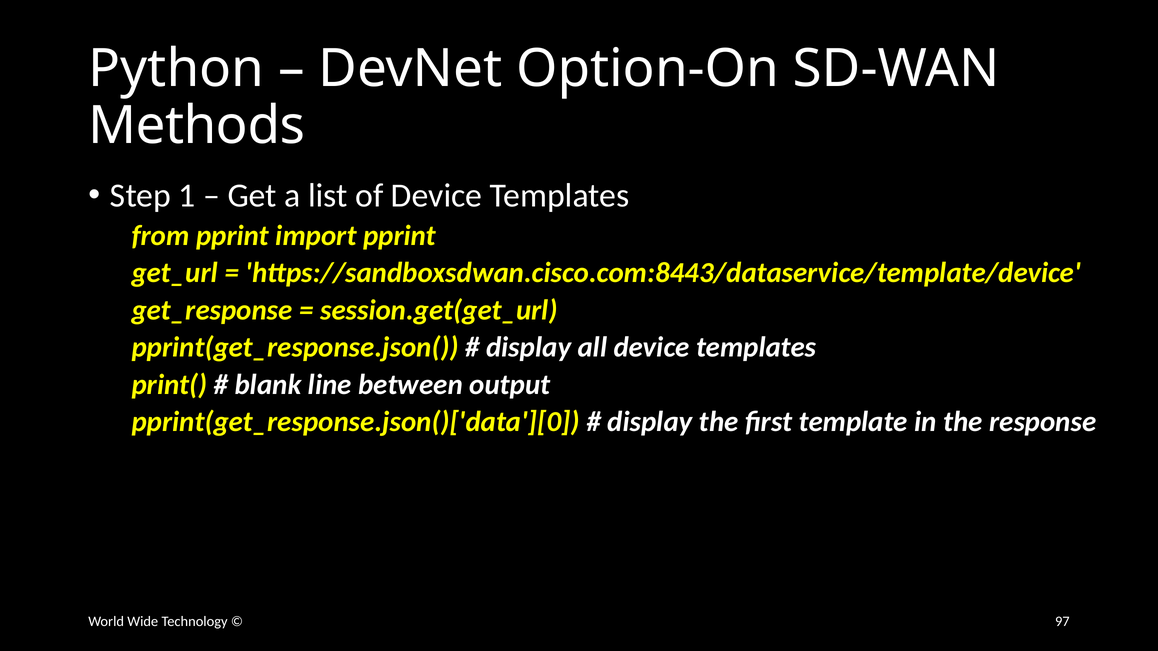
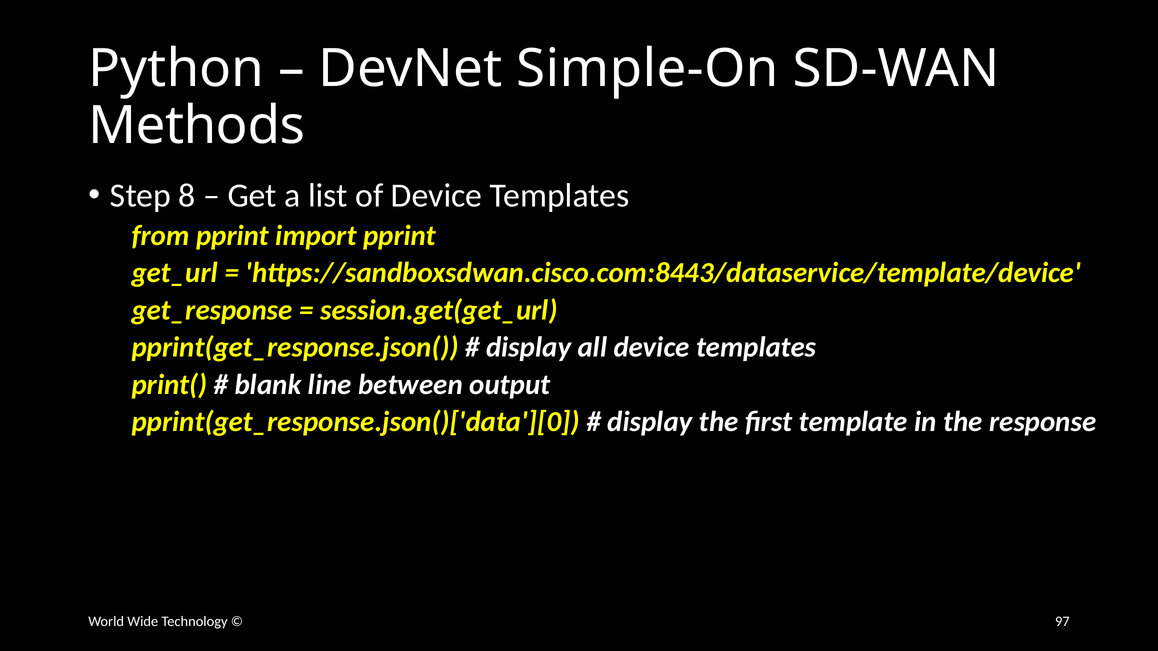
Option-On: Option-On -> Simple-On
1: 1 -> 8
